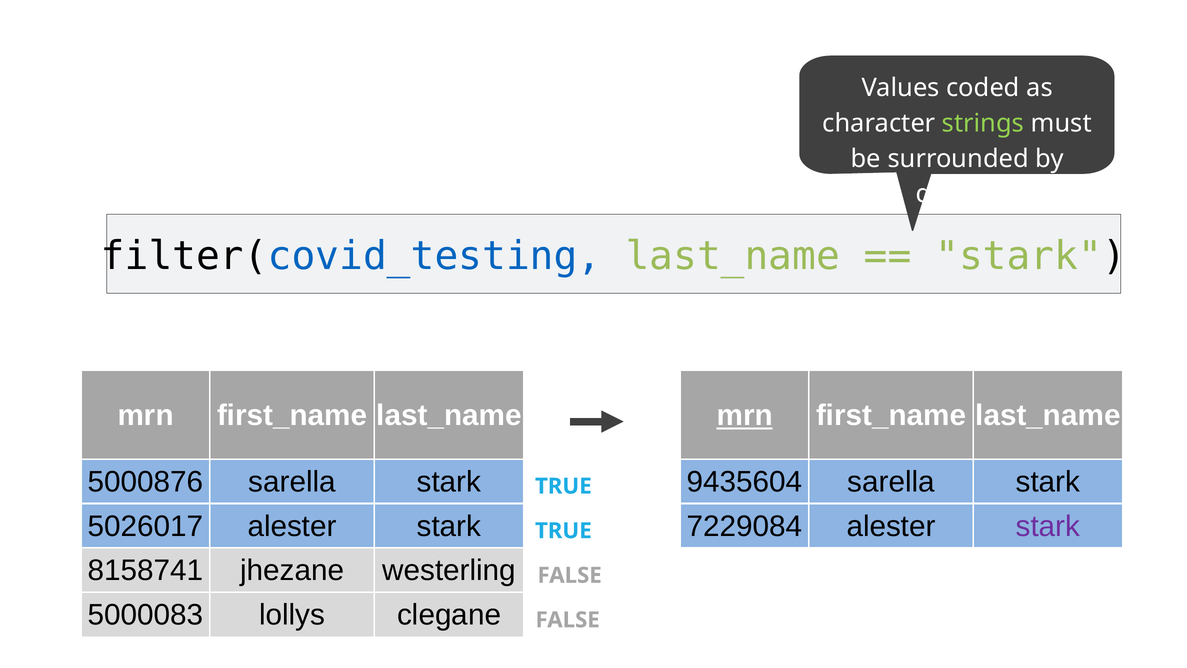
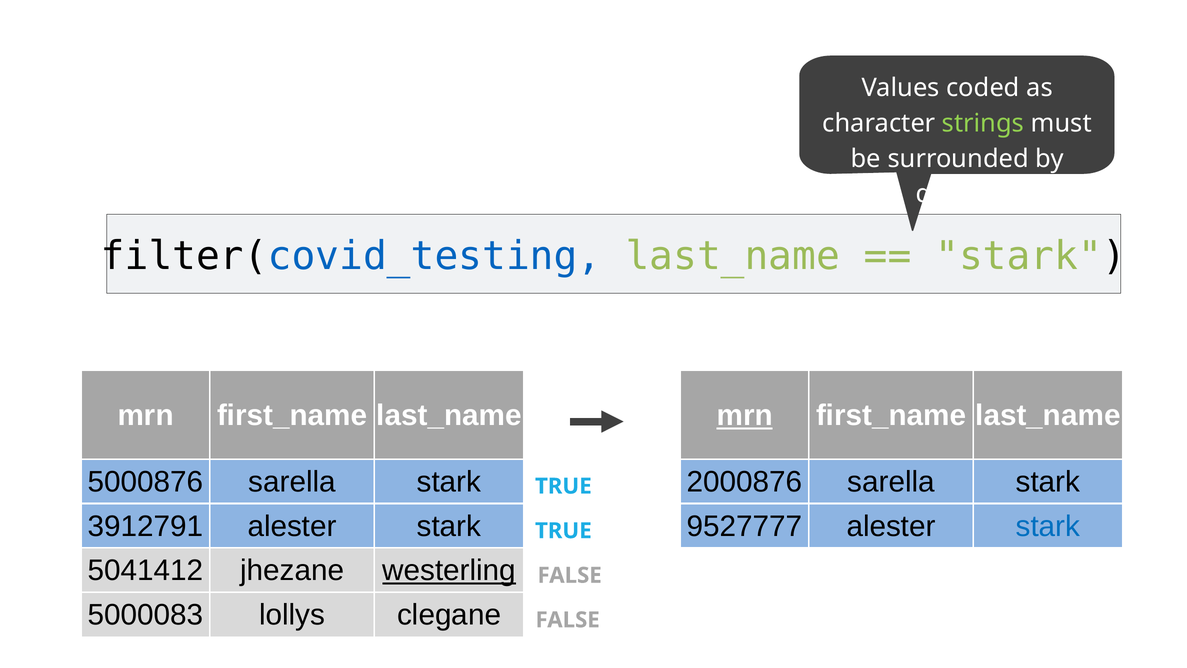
9435604: 9435604 -> 2000876
5026017: 5026017 -> 3912791
7229084: 7229084 -> 9527777
stark at (1048, 526) colour: purple -> blue
8158741: 8158741 -> 5041412
westerling underline: none -> present
